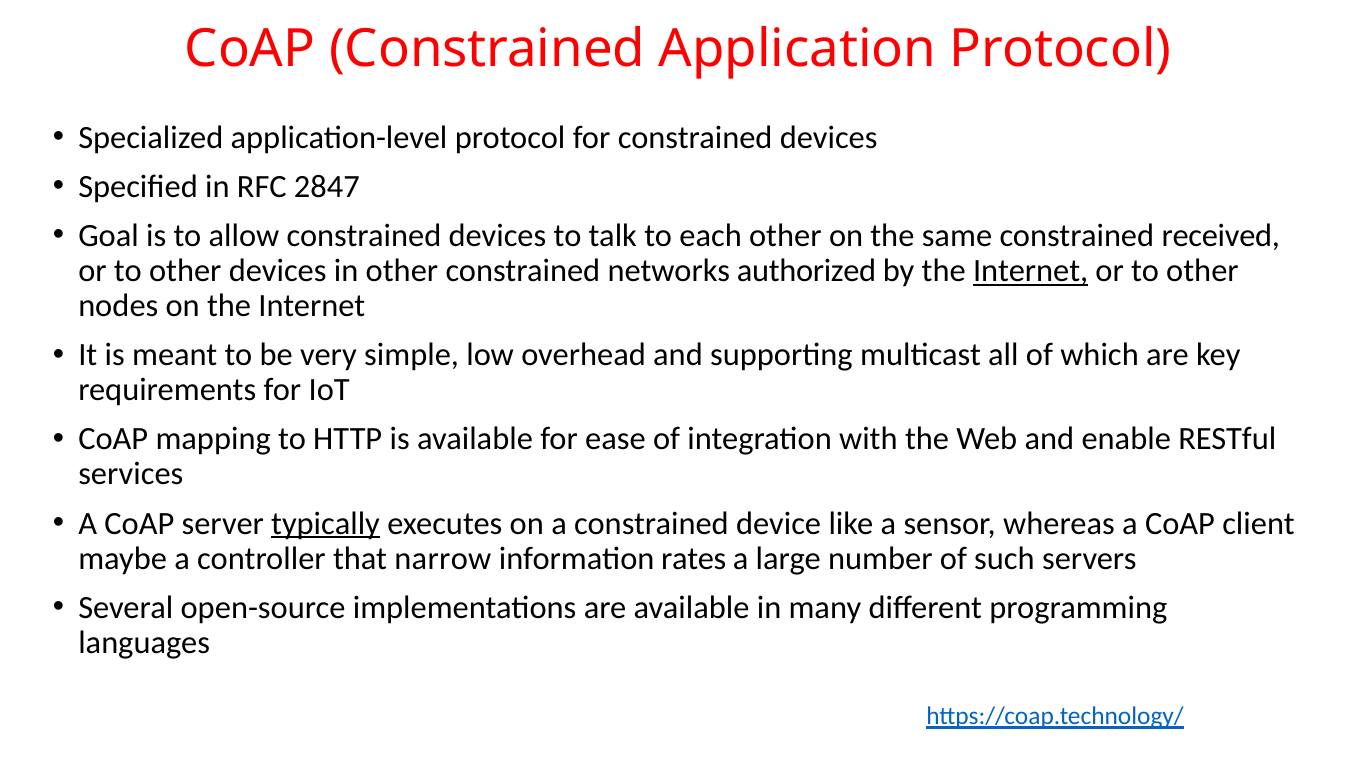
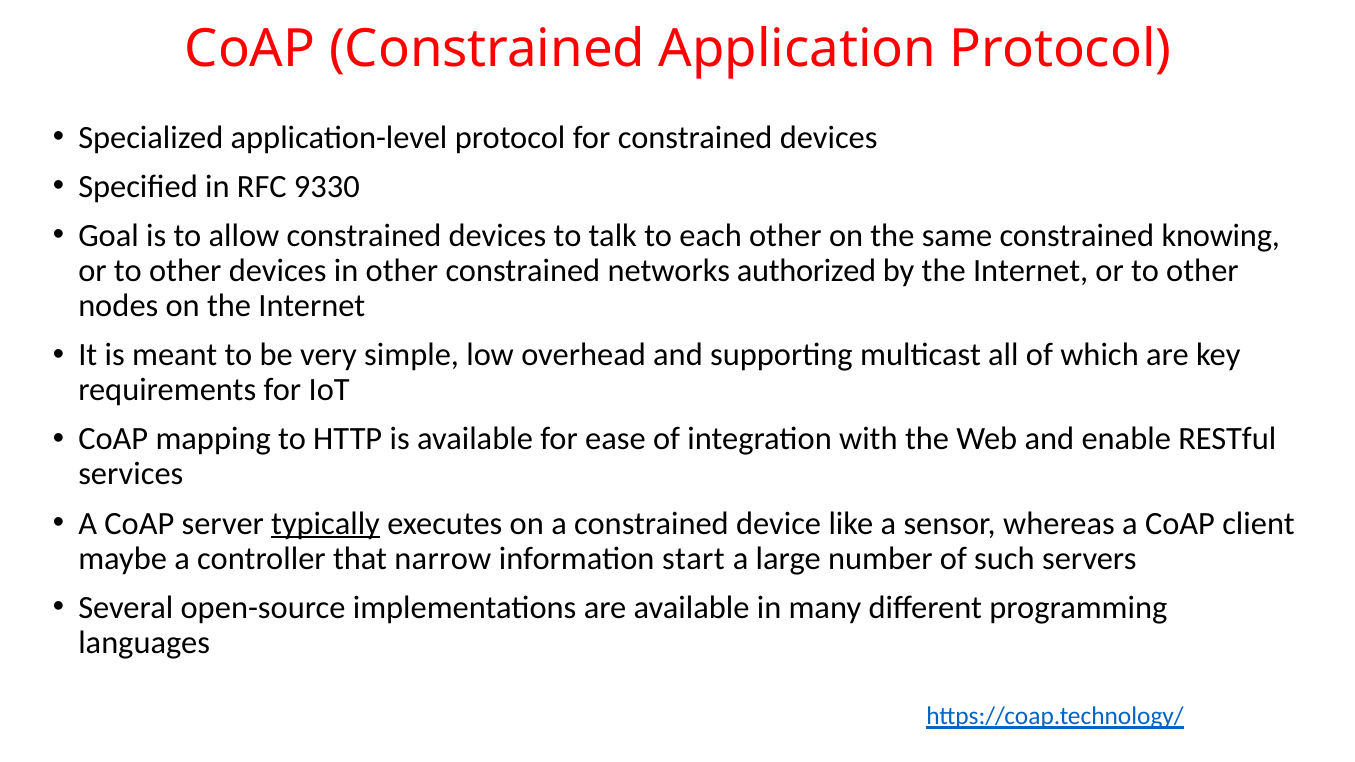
2847: 2847 -> 9330
received: received -> knowing
Internet at (1031, 271) underline: present -> none
rates: rates -> start
